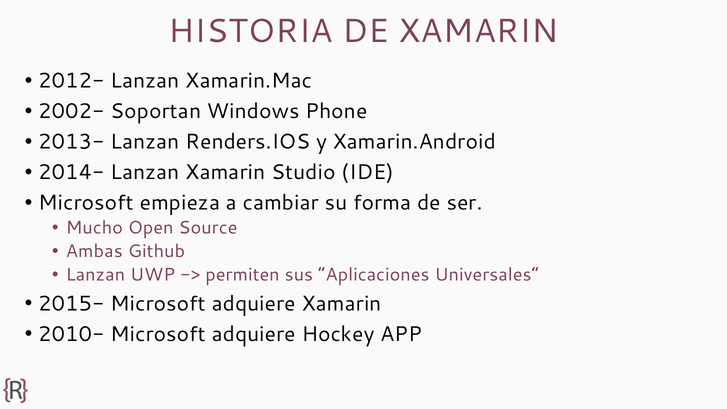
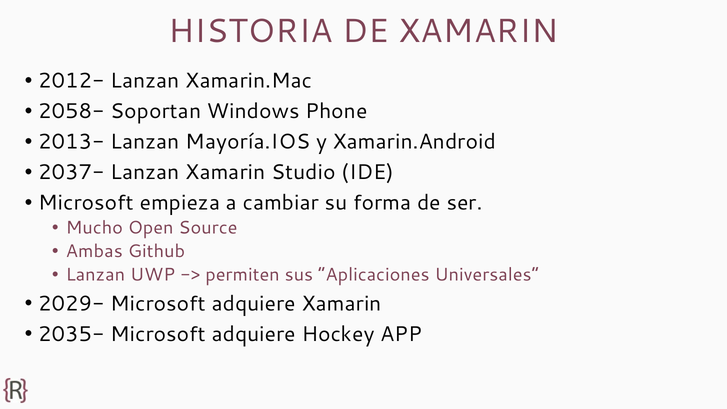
2002-: 2002- -> 2058-
Renders.IOS: Renders.IOS -> Mayoría.IOS
2014-: 2014- -> 2037-
2015-: 2015- -> 2029-
2010-: 2010- -> 2035-
